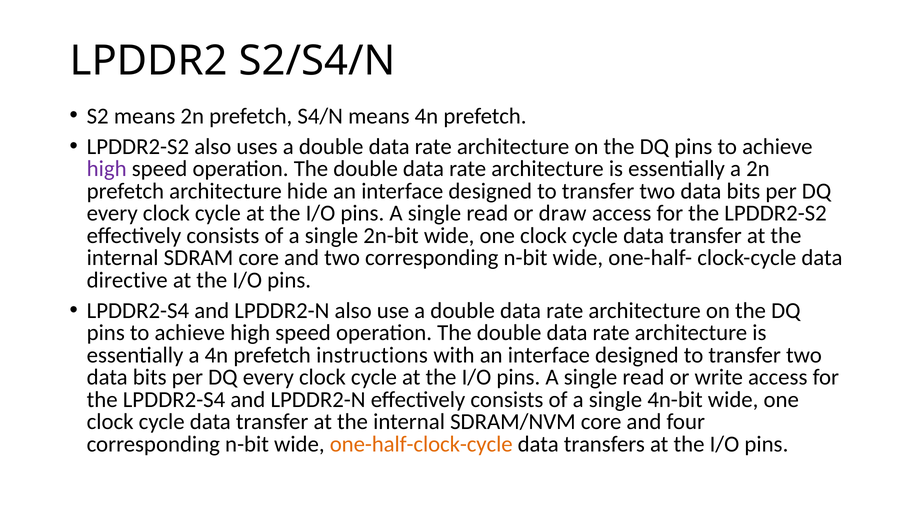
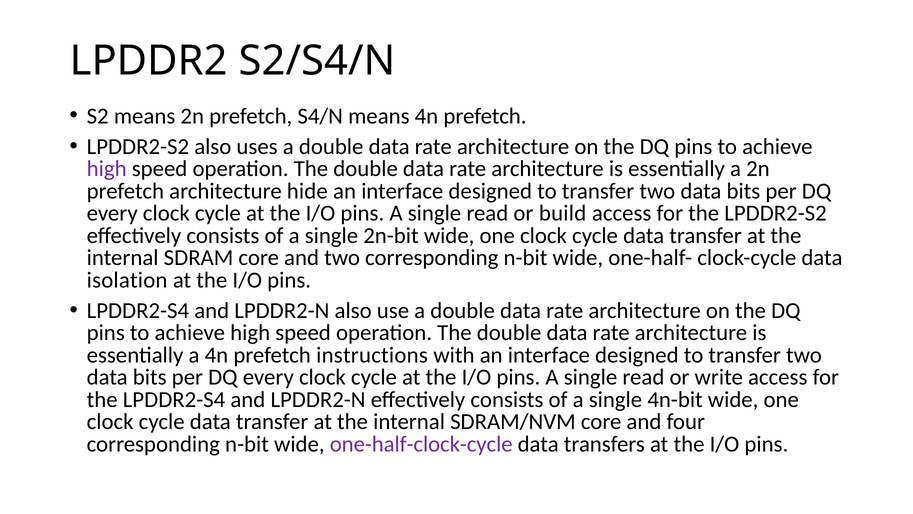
draw: draw -> build
directive: directive -> isolation
one-half-clock-cycle colour: orange -> purple
